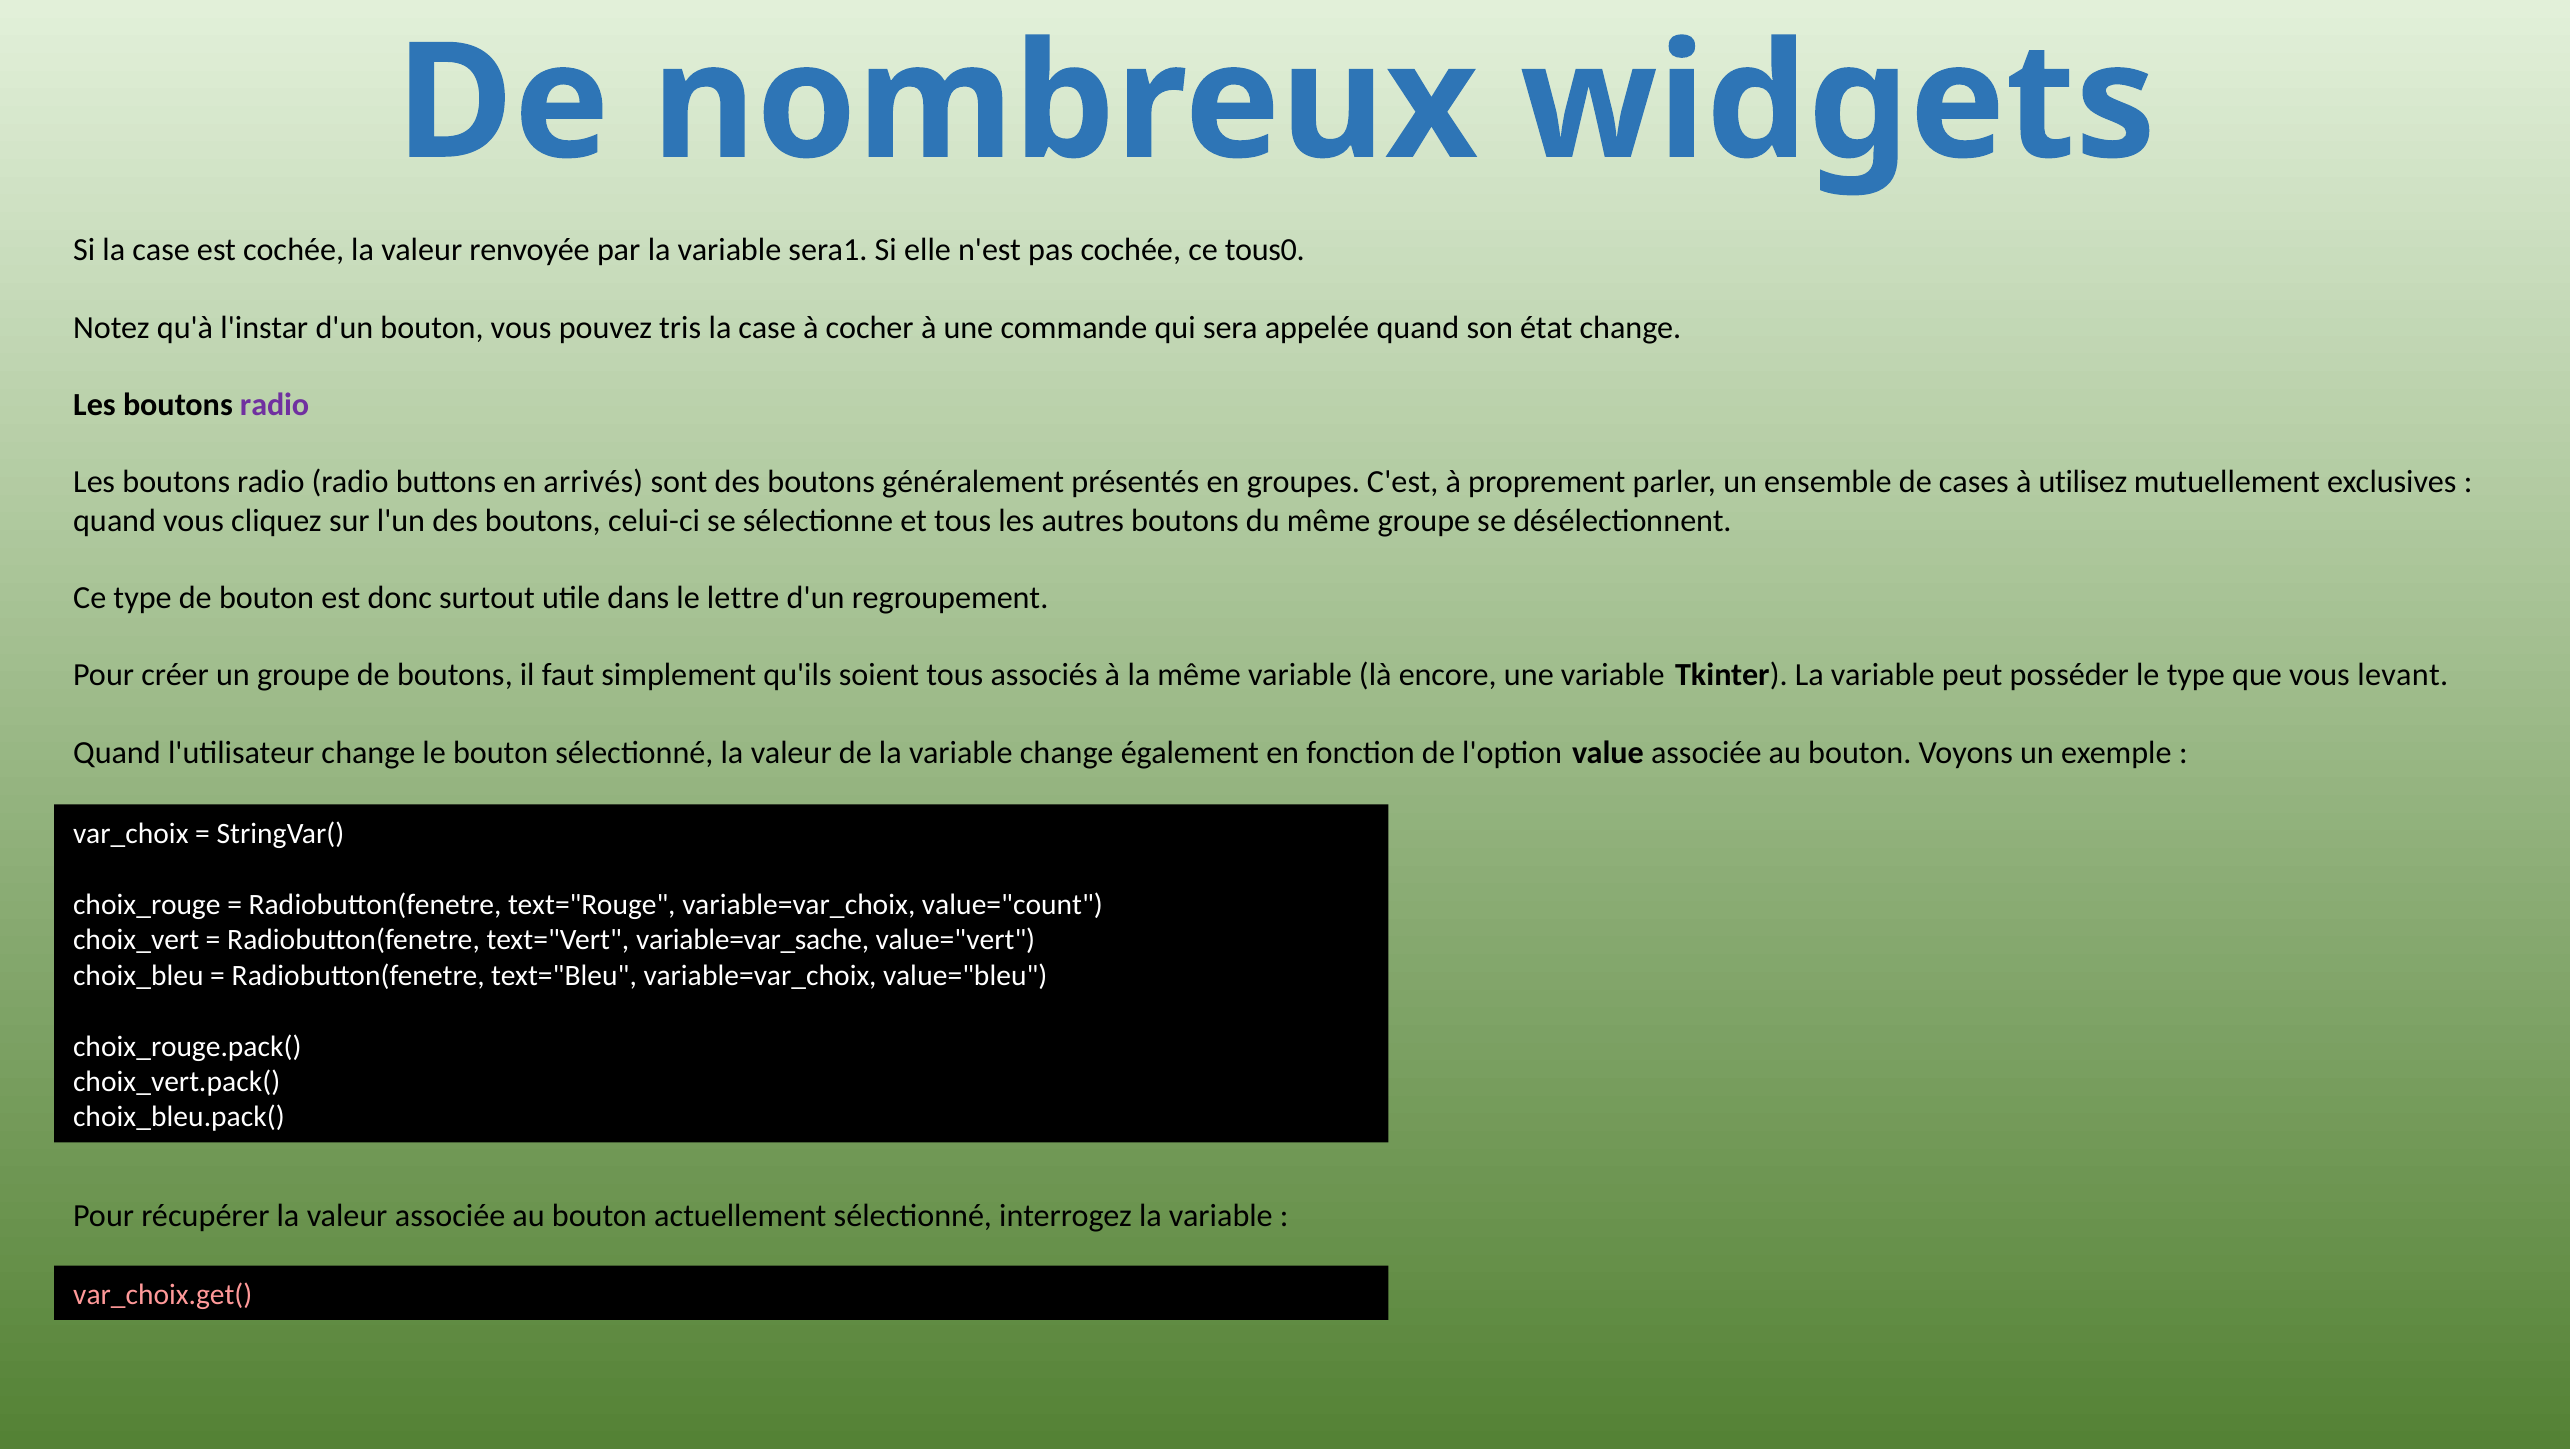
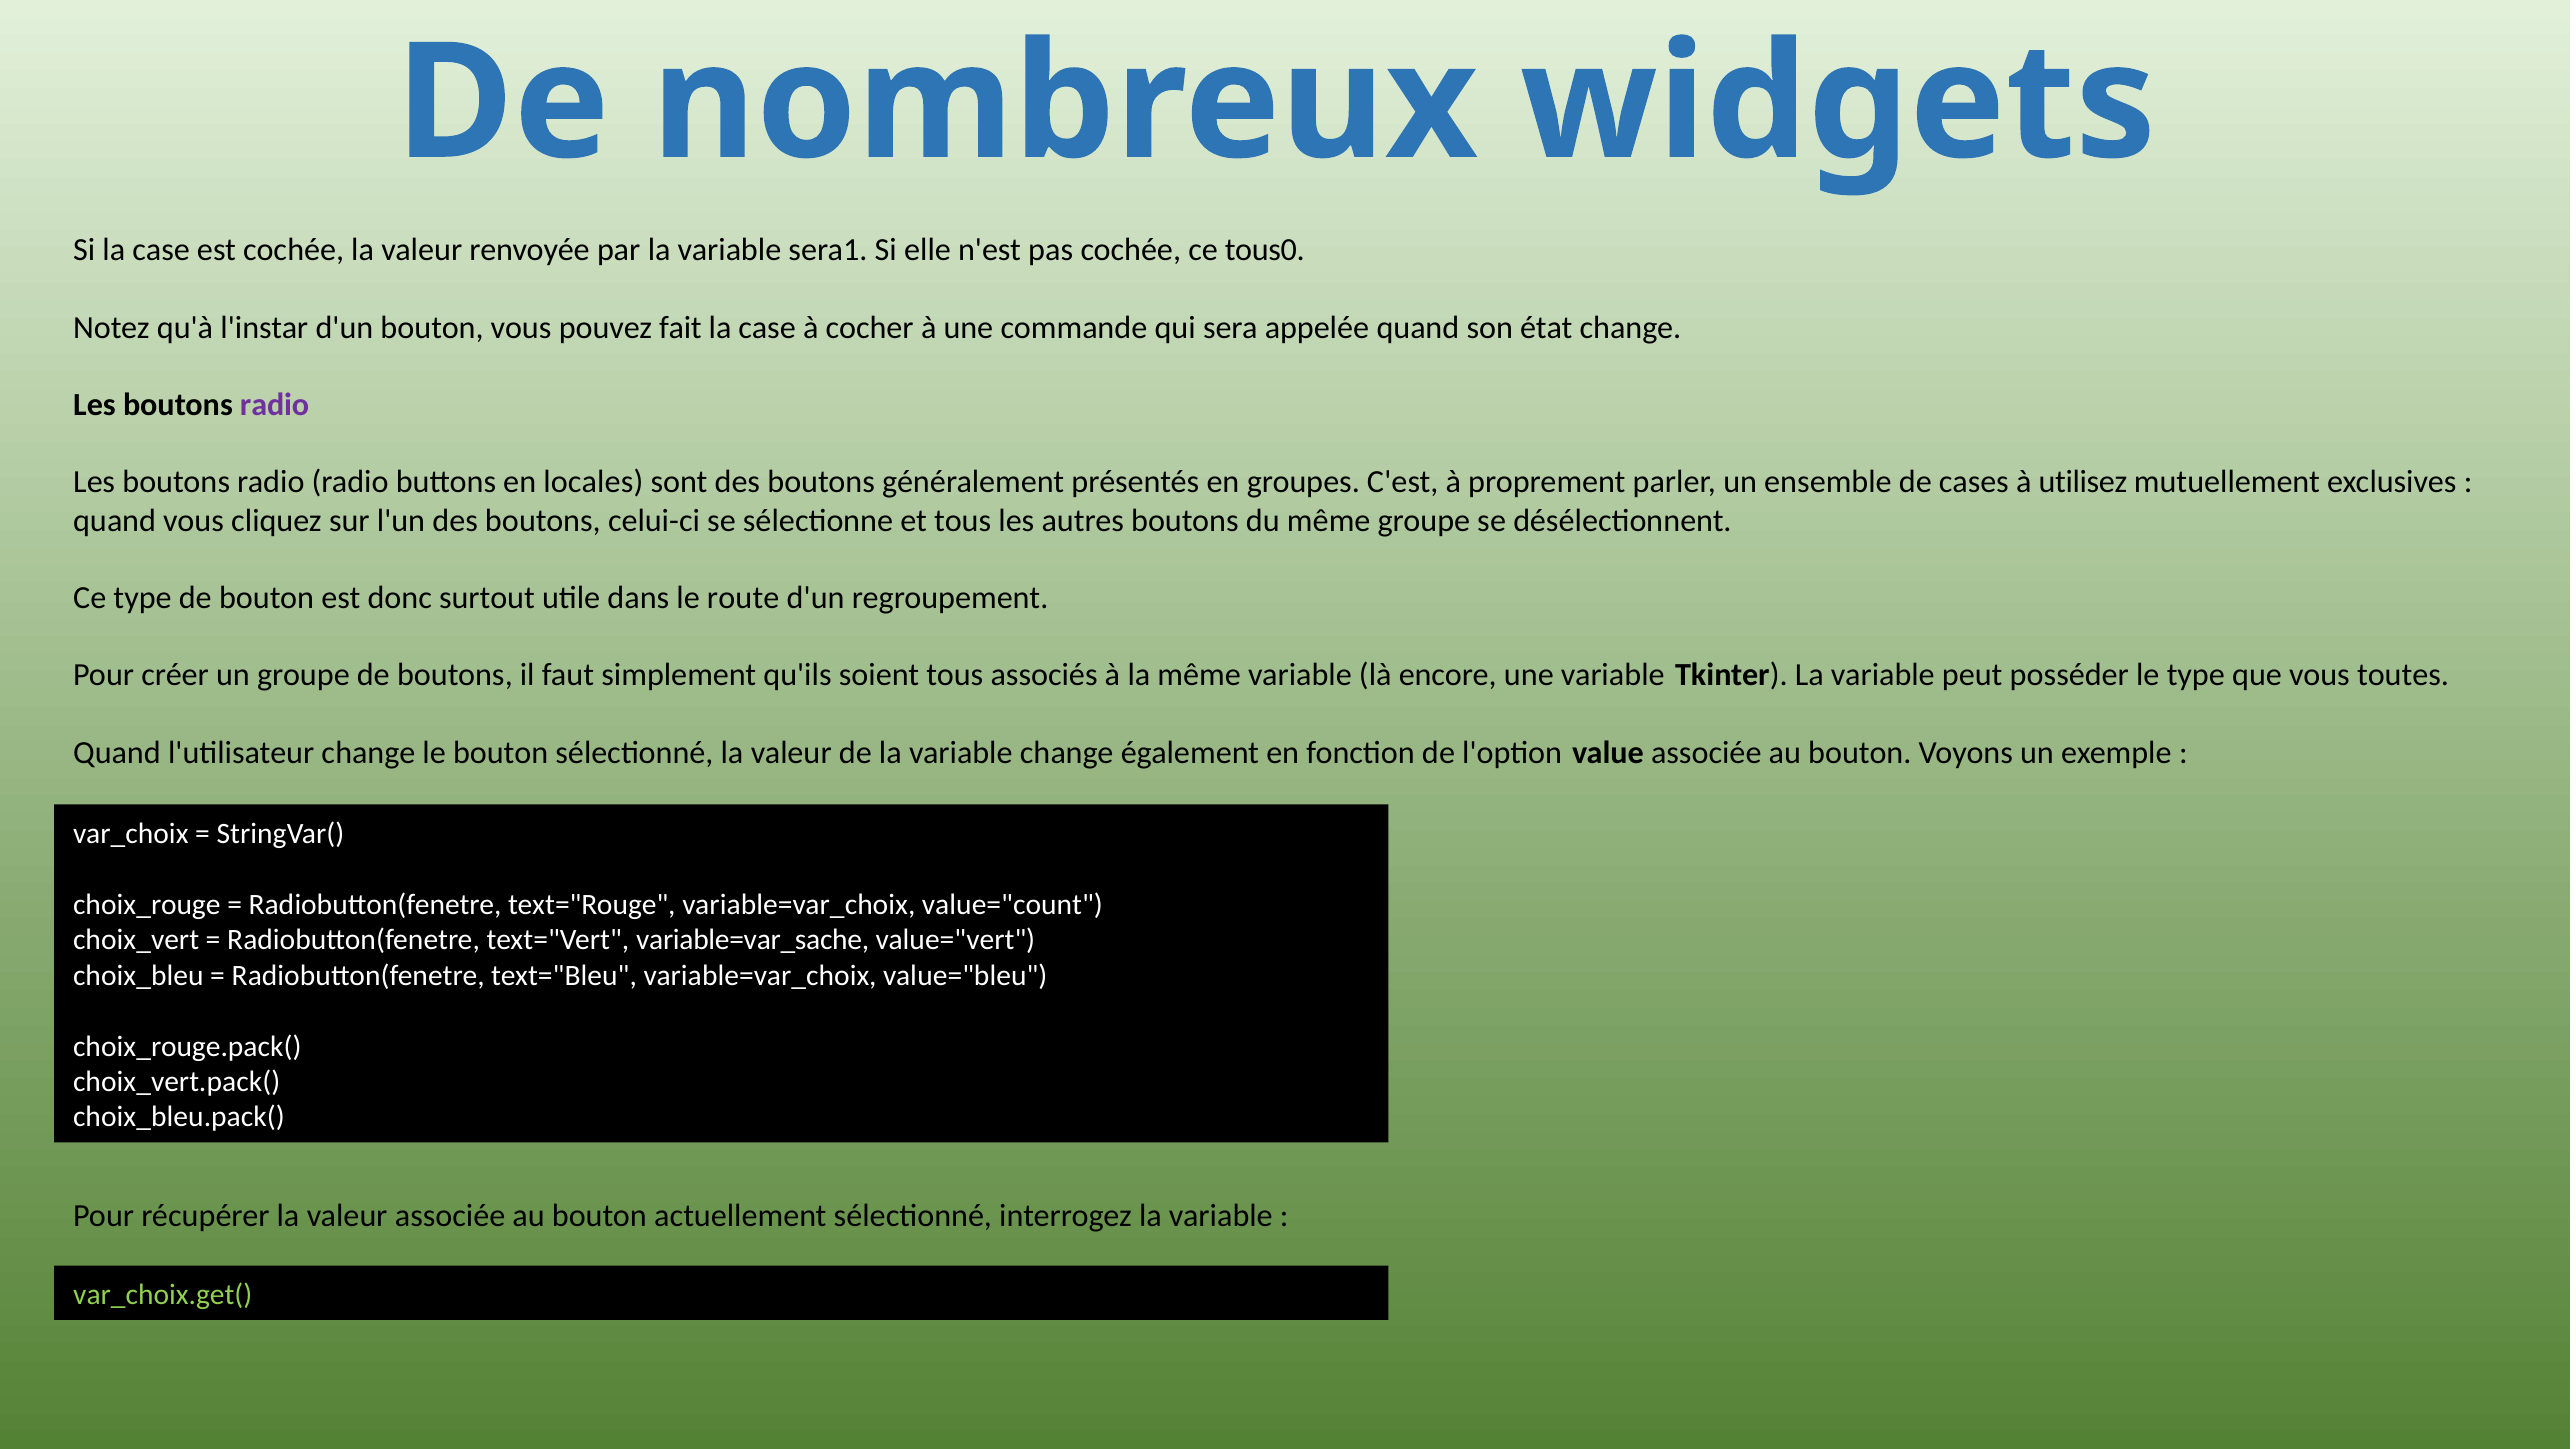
tris: tris -> fait
arrivés: arrivés -> locales
lettre: lettre -> route
levant: levant -> toutes
var_choix.get( colour: pink -> light green
